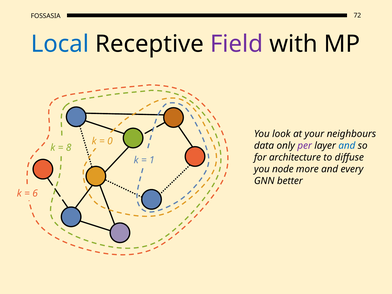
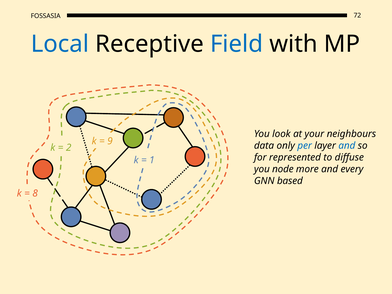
Field colour: purple -> blue
0: 0 -> 9
per colour: purple -> blue
8: 8 -> 2
architecture: architecture -> represented
better: better -> based
6: 6 -> 8
